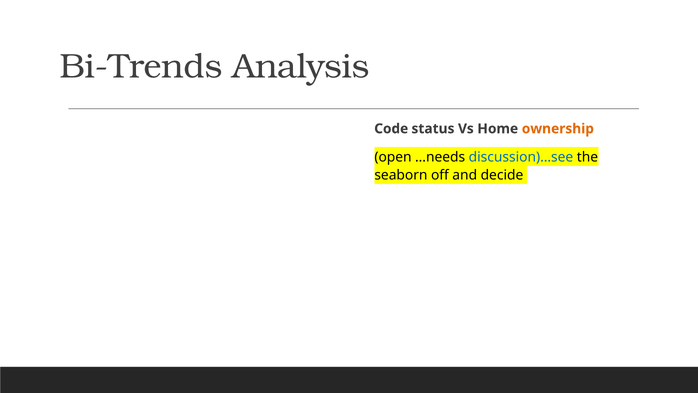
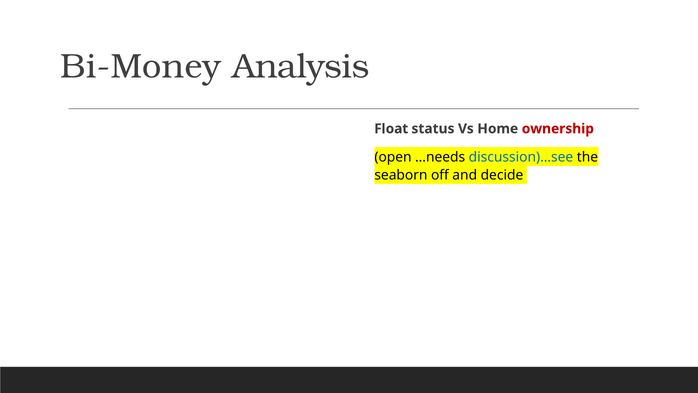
Bi-Trends: Bi-Trends -> Bi-Money
Code: Code -> Float
ownership colour: orange -> red
